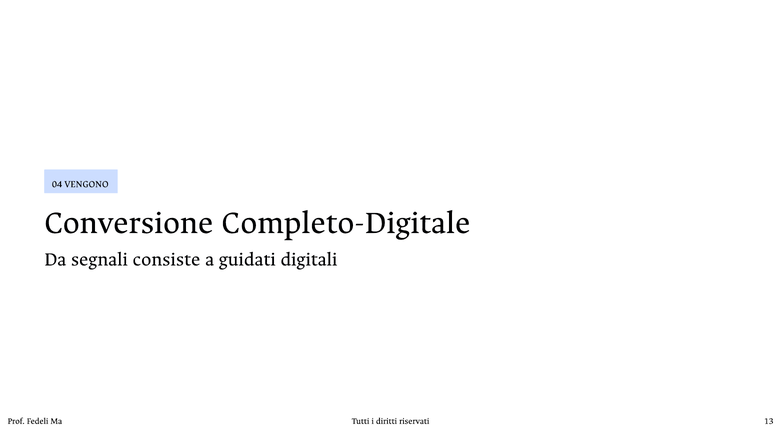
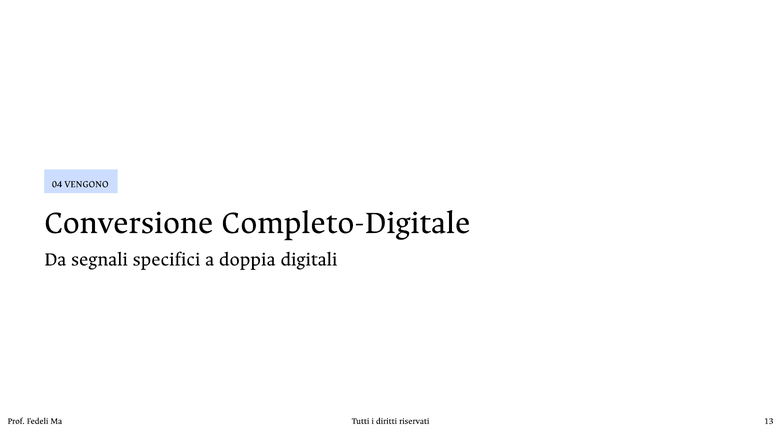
consiste: consiste -> specifici
guidati: guidati -> doppia
